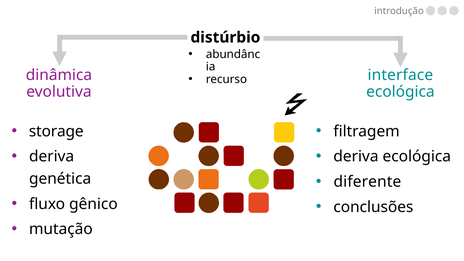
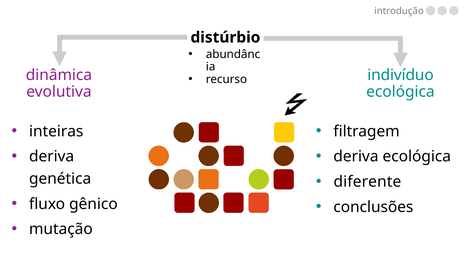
interface: interface -> indivíduo
storage: storage -> inteiras
